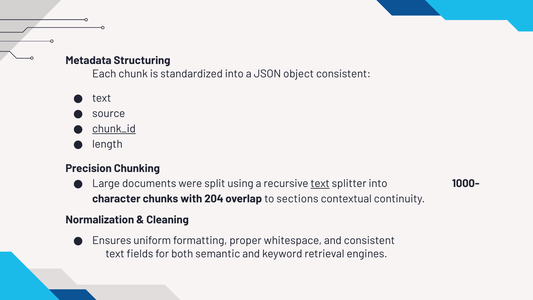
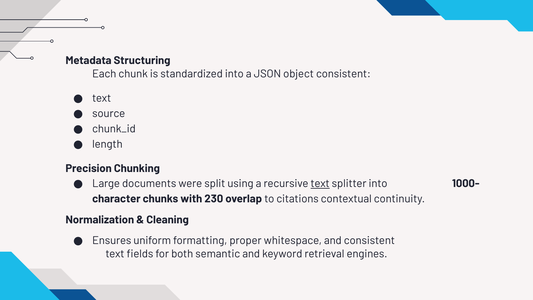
chunk_id underline: present -> none
204: 204 -> 230
sections: sections -> citations
